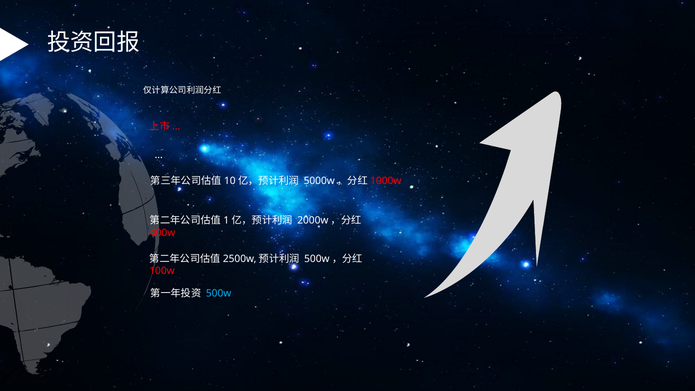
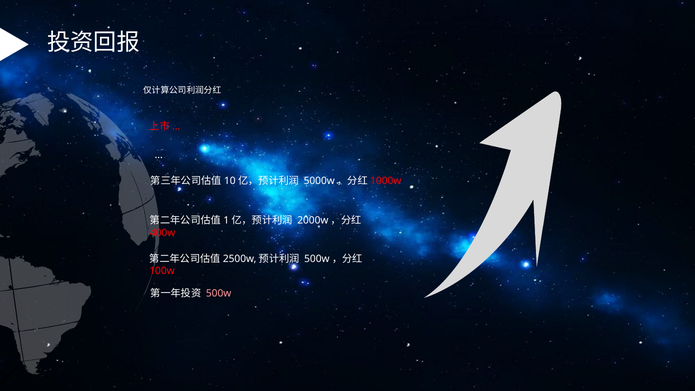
500w colour: light blue -> pink
